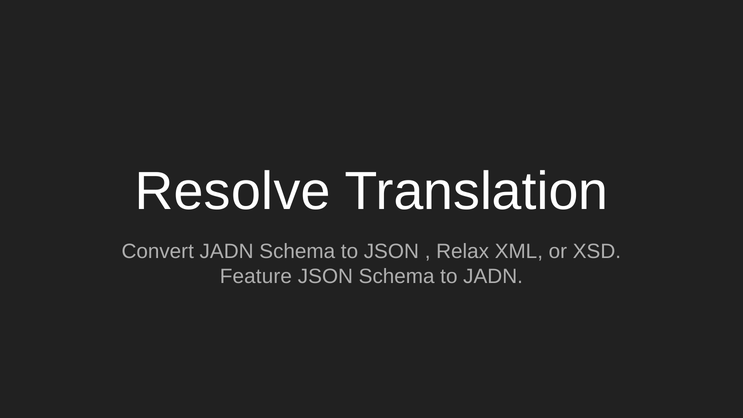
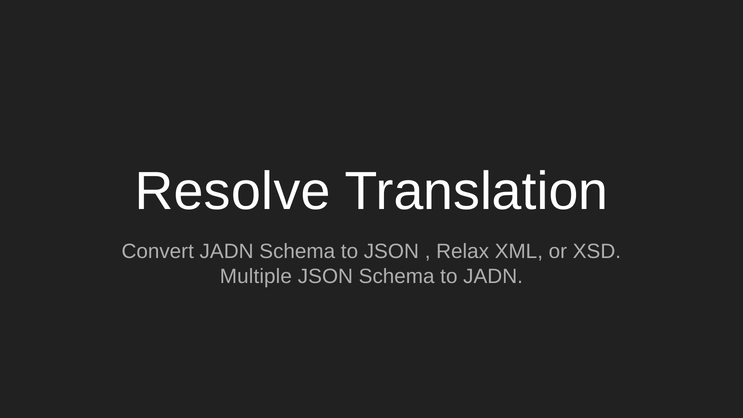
Feature: Feature -> Multiple
